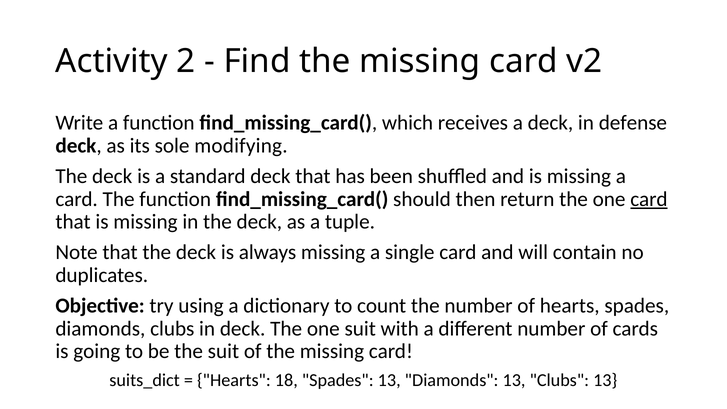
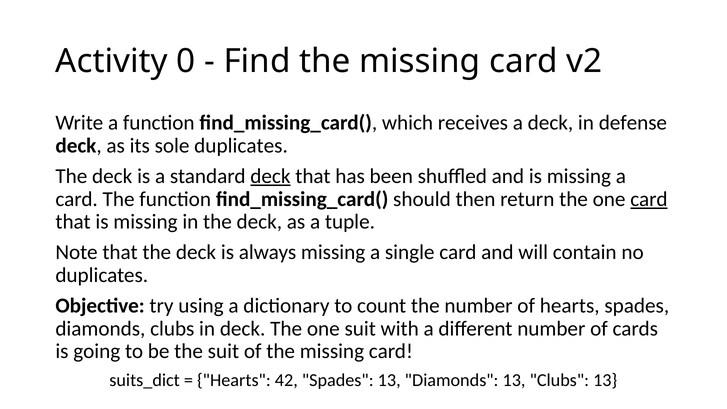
2: 2 -> 0
sole modifying: modifying -> duplicates
deck at (270, 176) underline: none -> present
18: 18 -> 42
